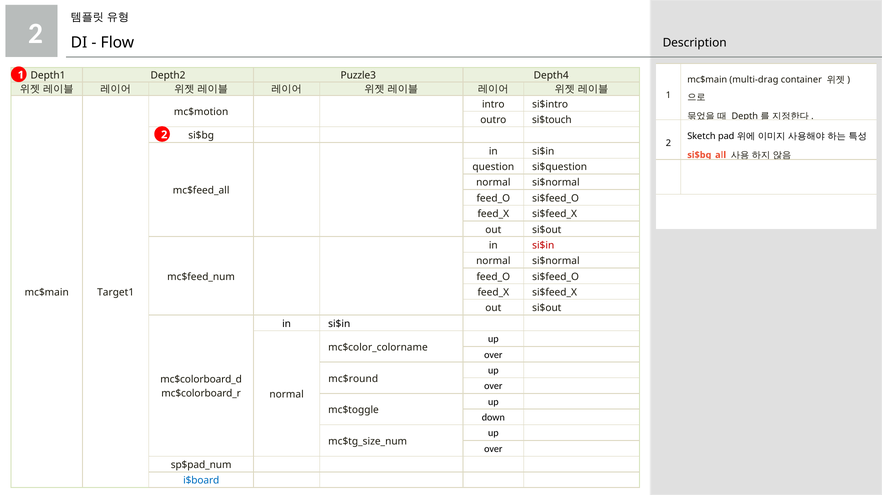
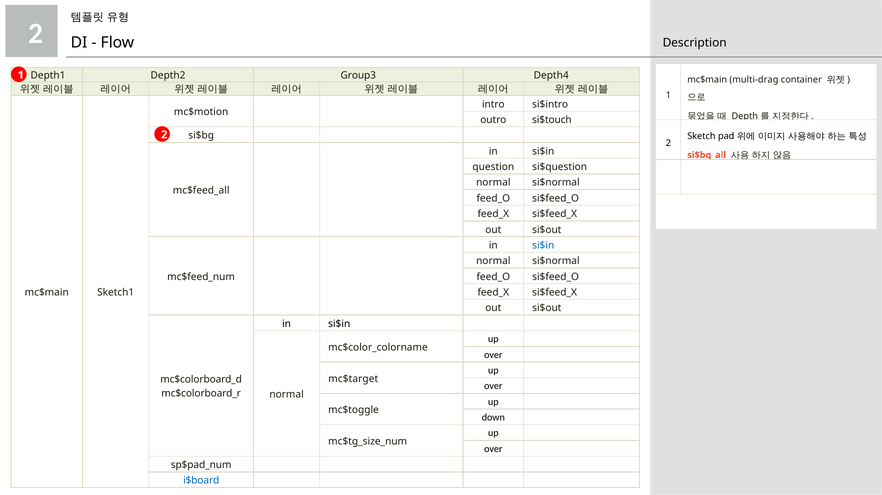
Puzzle3: Puzzle3 -> Group3
si$in at (543, 245) colour: red -> blue
Target1: Target1 -> Sketch1
mc$round: mc$round -> mc$target
